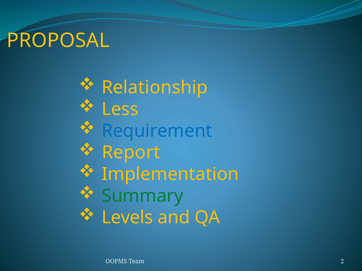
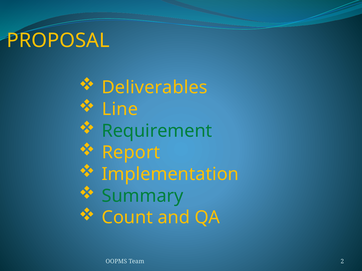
Relationship: Relationship -> Deliverables
Less: Less -> Line
Requirement colour: blue -> green
Levels: Levels -> Count
